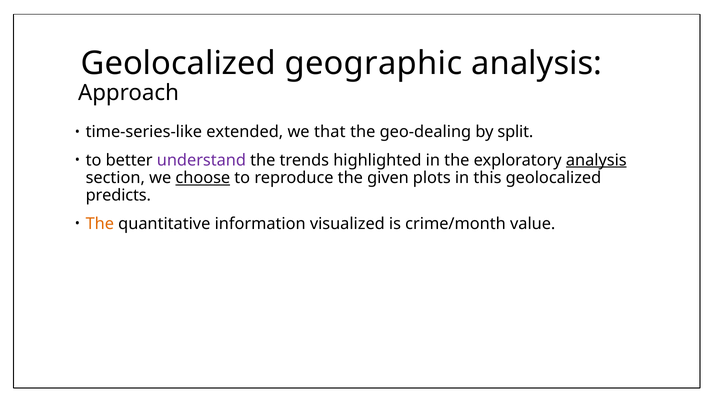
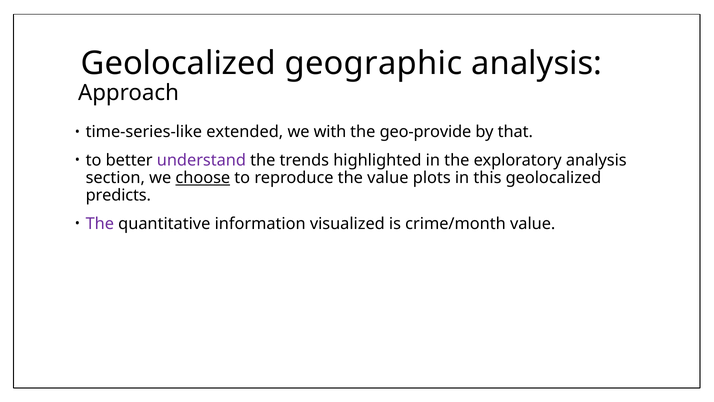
that: that -> with
geo-dealing: geo-dealing -> geo-provide
split: split -> that
analysis at (596, 160) underline: present -> none
the given: given -> value
The at (100, 223) colour: orange -> purple
